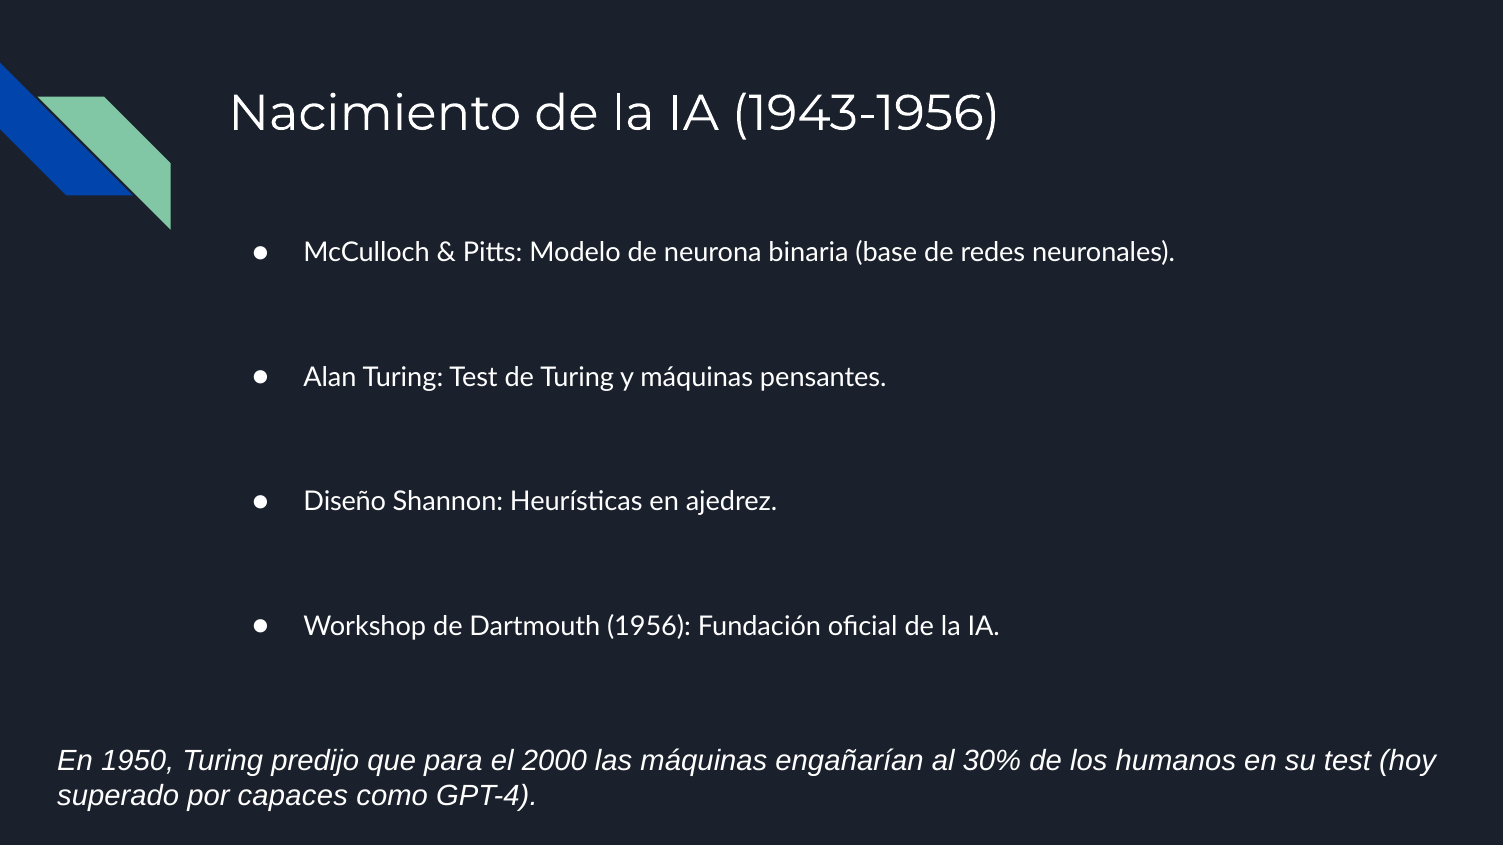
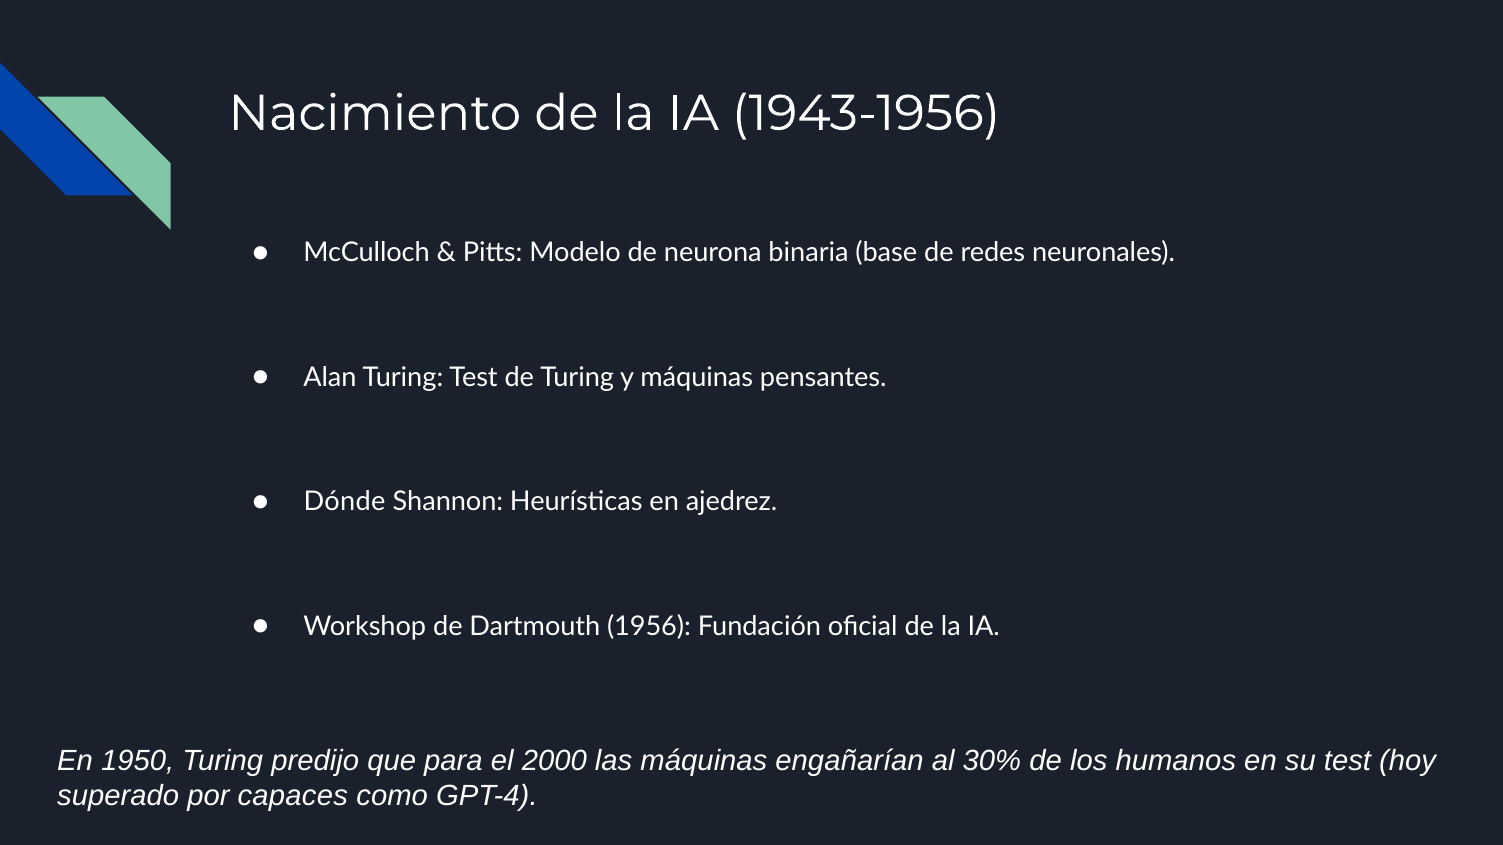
Diseño: Diseño -> Dónde
